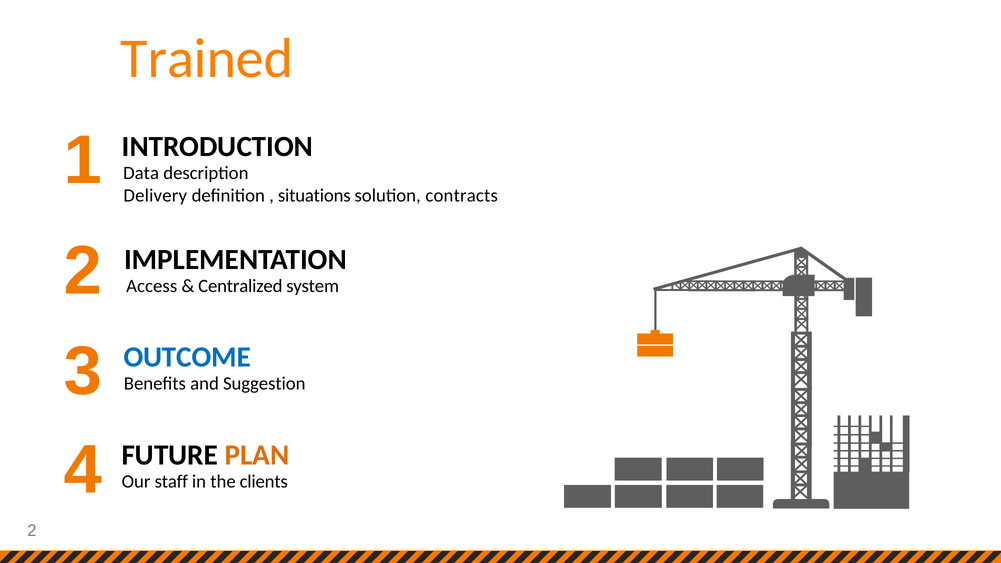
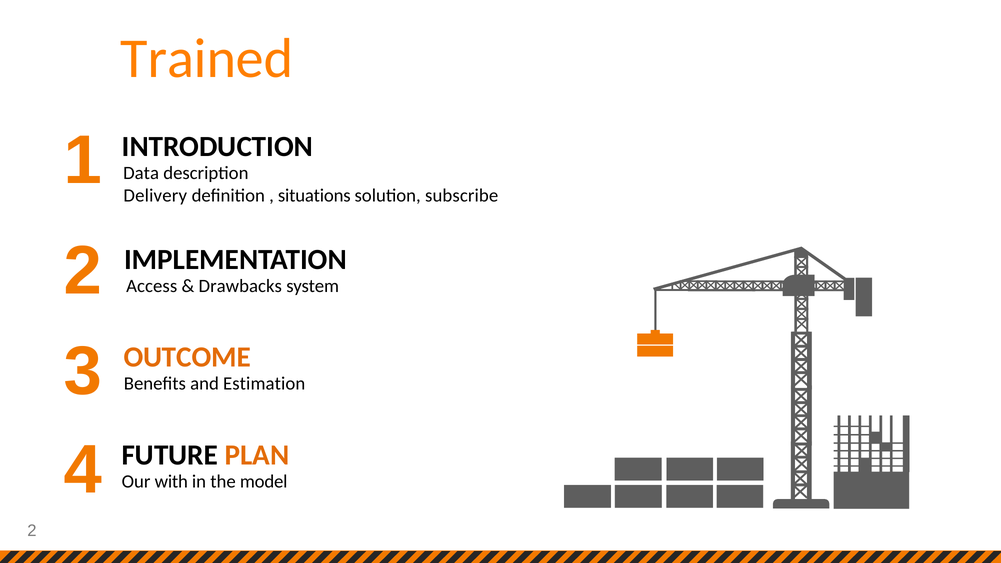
contracts: contracts -> subscribe
Centralized: Centralized -> Drawbacks
OUTCOME colour: blue -> orange
Suggestion: Suggestion -> Estimation
staff: staff -> with
clients: clients -> model
